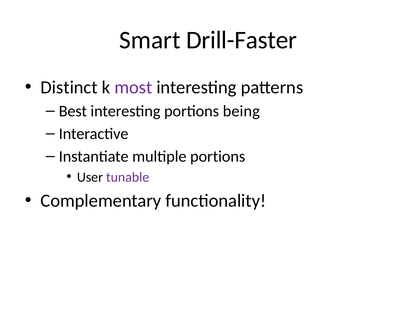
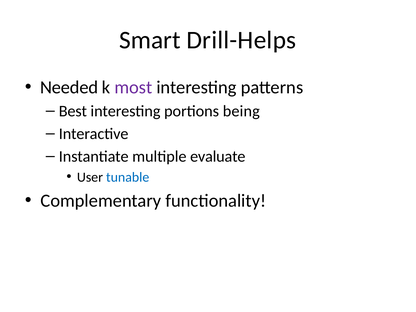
Drill-Faster: Drill-Faster -> Drill-Helps
Distinct: Distinct -> Needed
multiple portions: portions -> evaluate
tunable colour: purple -> blue
